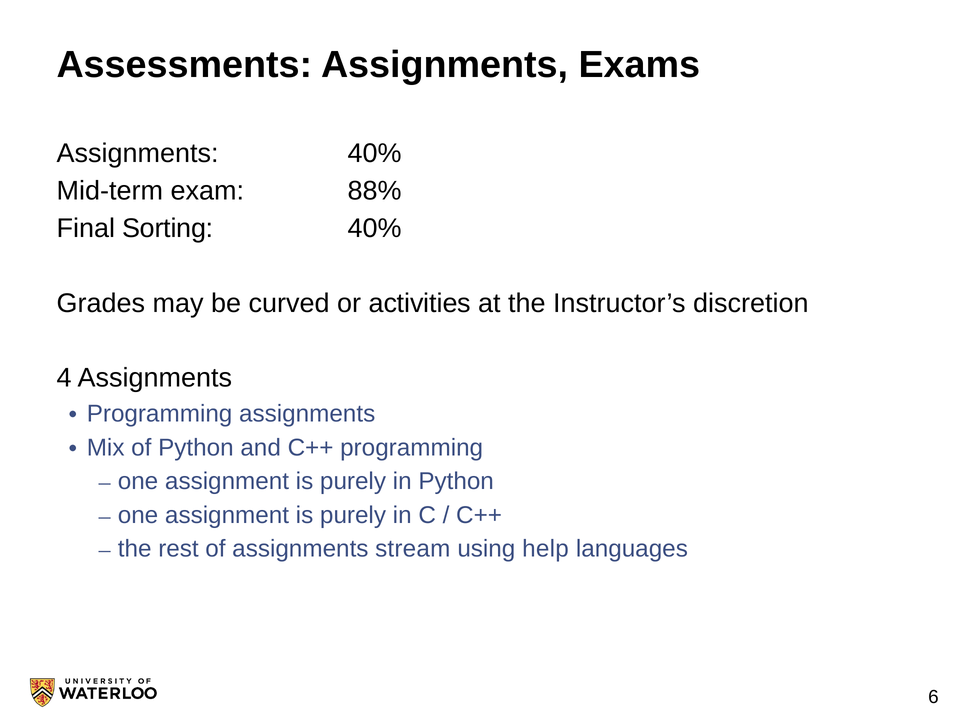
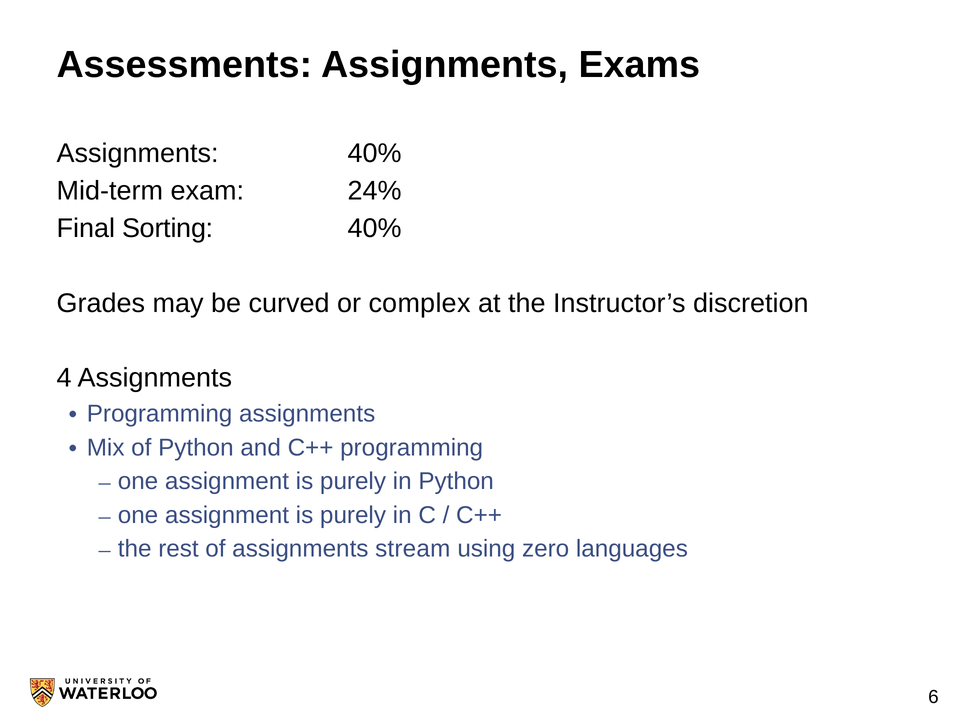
88%: 88% -> 24%
activities: activities -> complex
help: help -> zero
